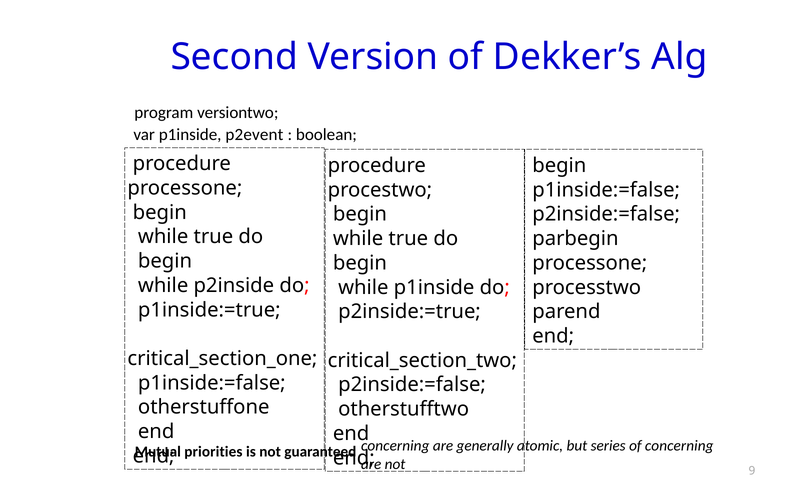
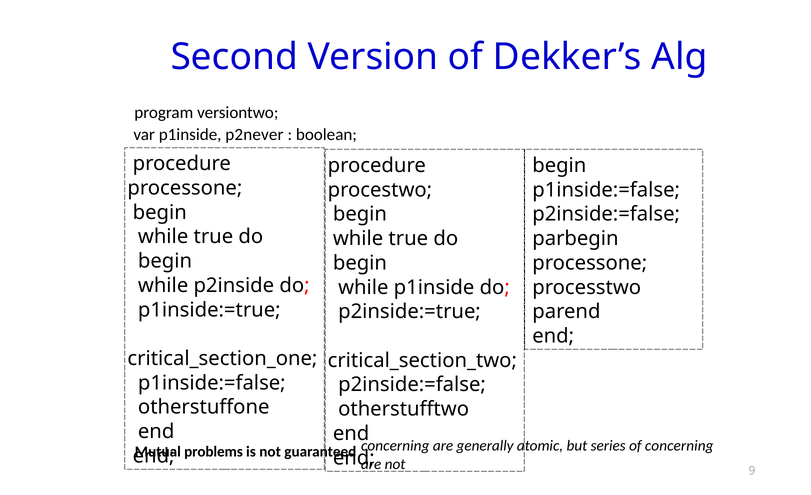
p2event: p2event -> p2never
priorities: priorities -> problems
